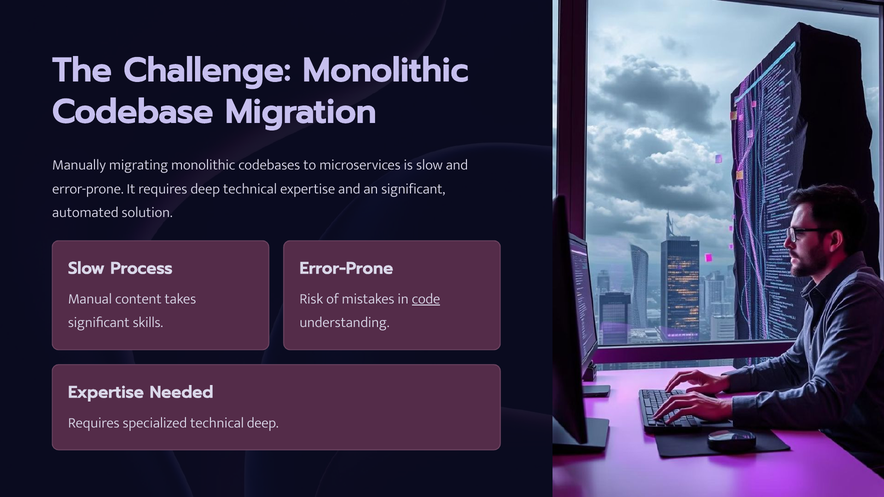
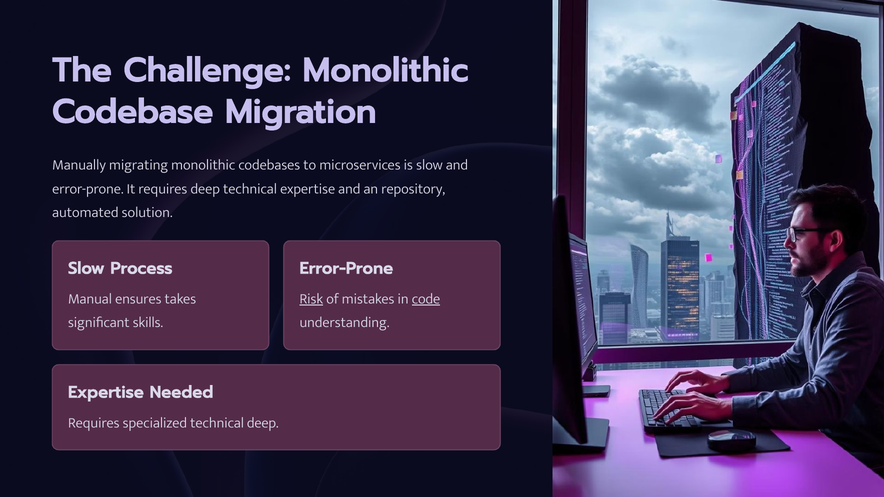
an significant: significant -> repository
content: content -> ensures
Risk underline: none -> present
